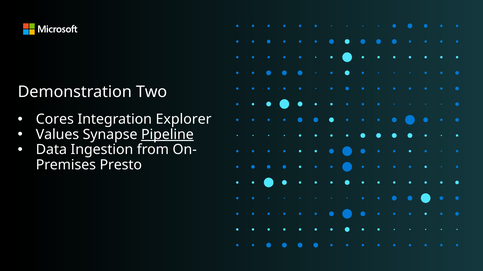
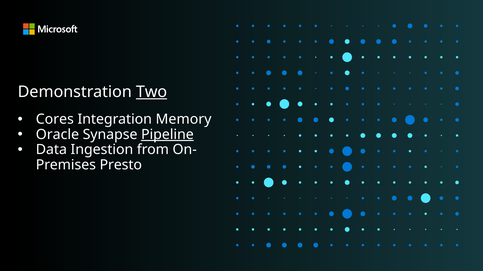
Two underline: none -> present
Explorer: Explorer -> Memory
Values: Values -> Oracle
